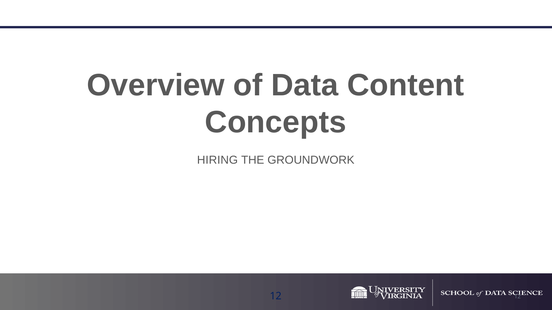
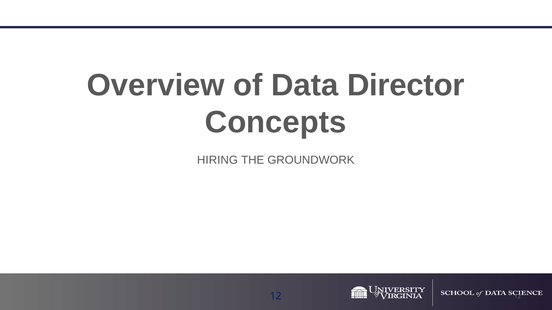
Content: Content -> Director
